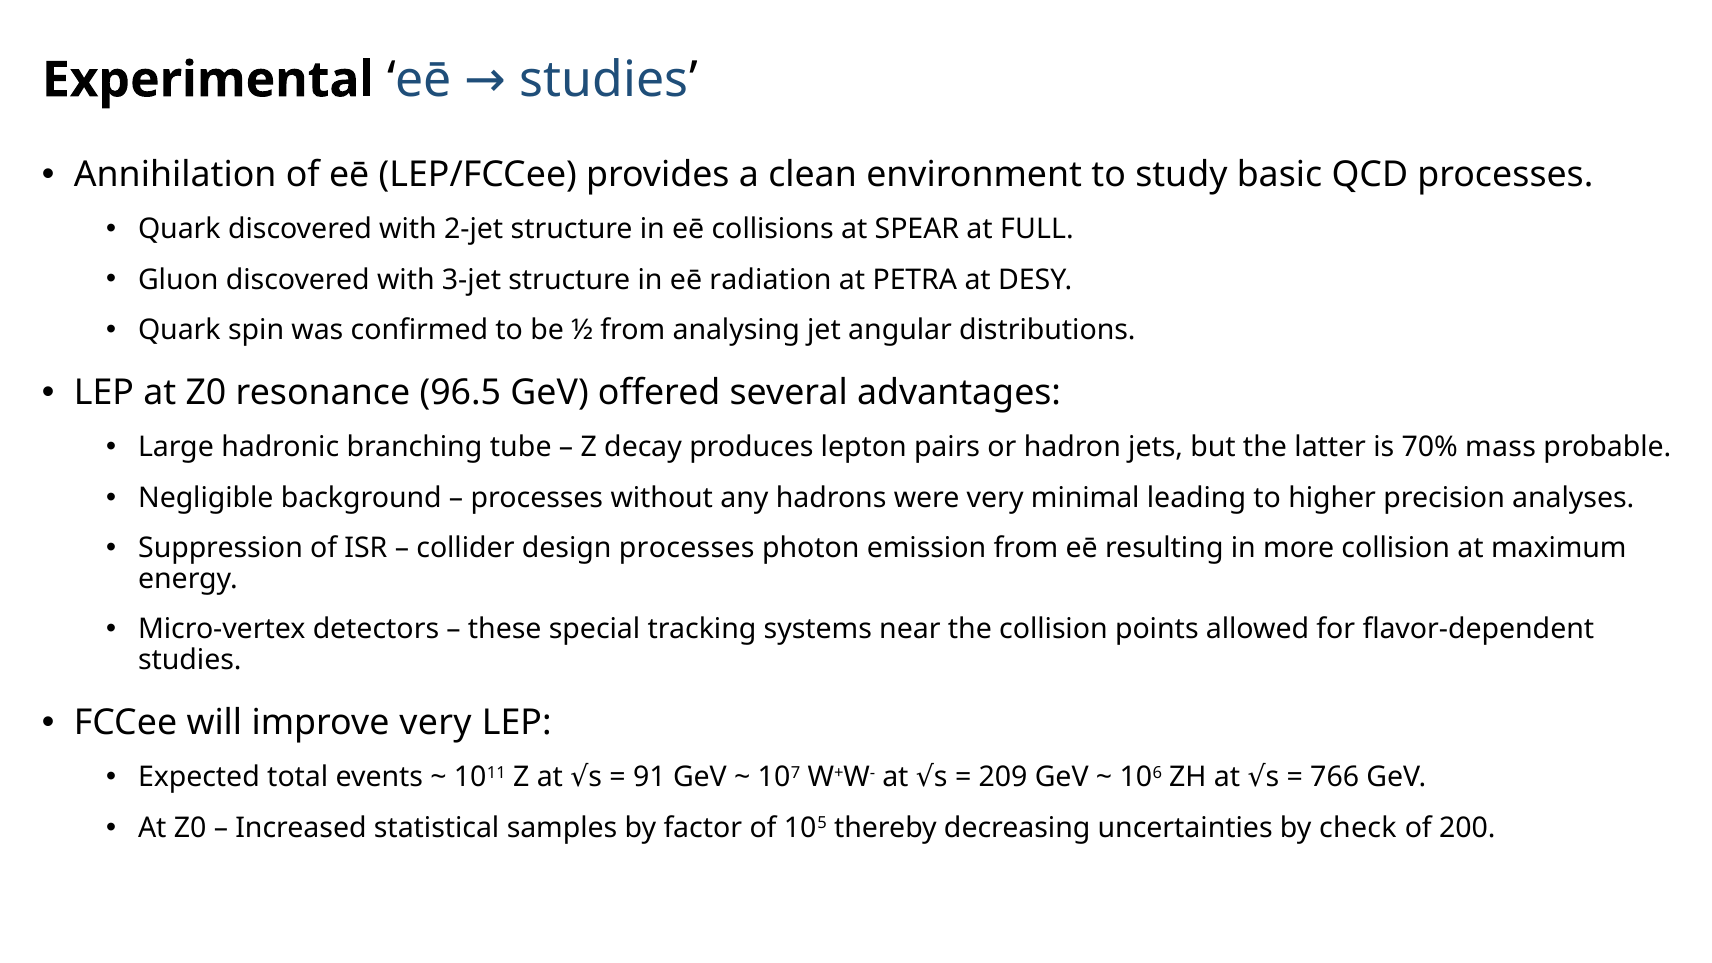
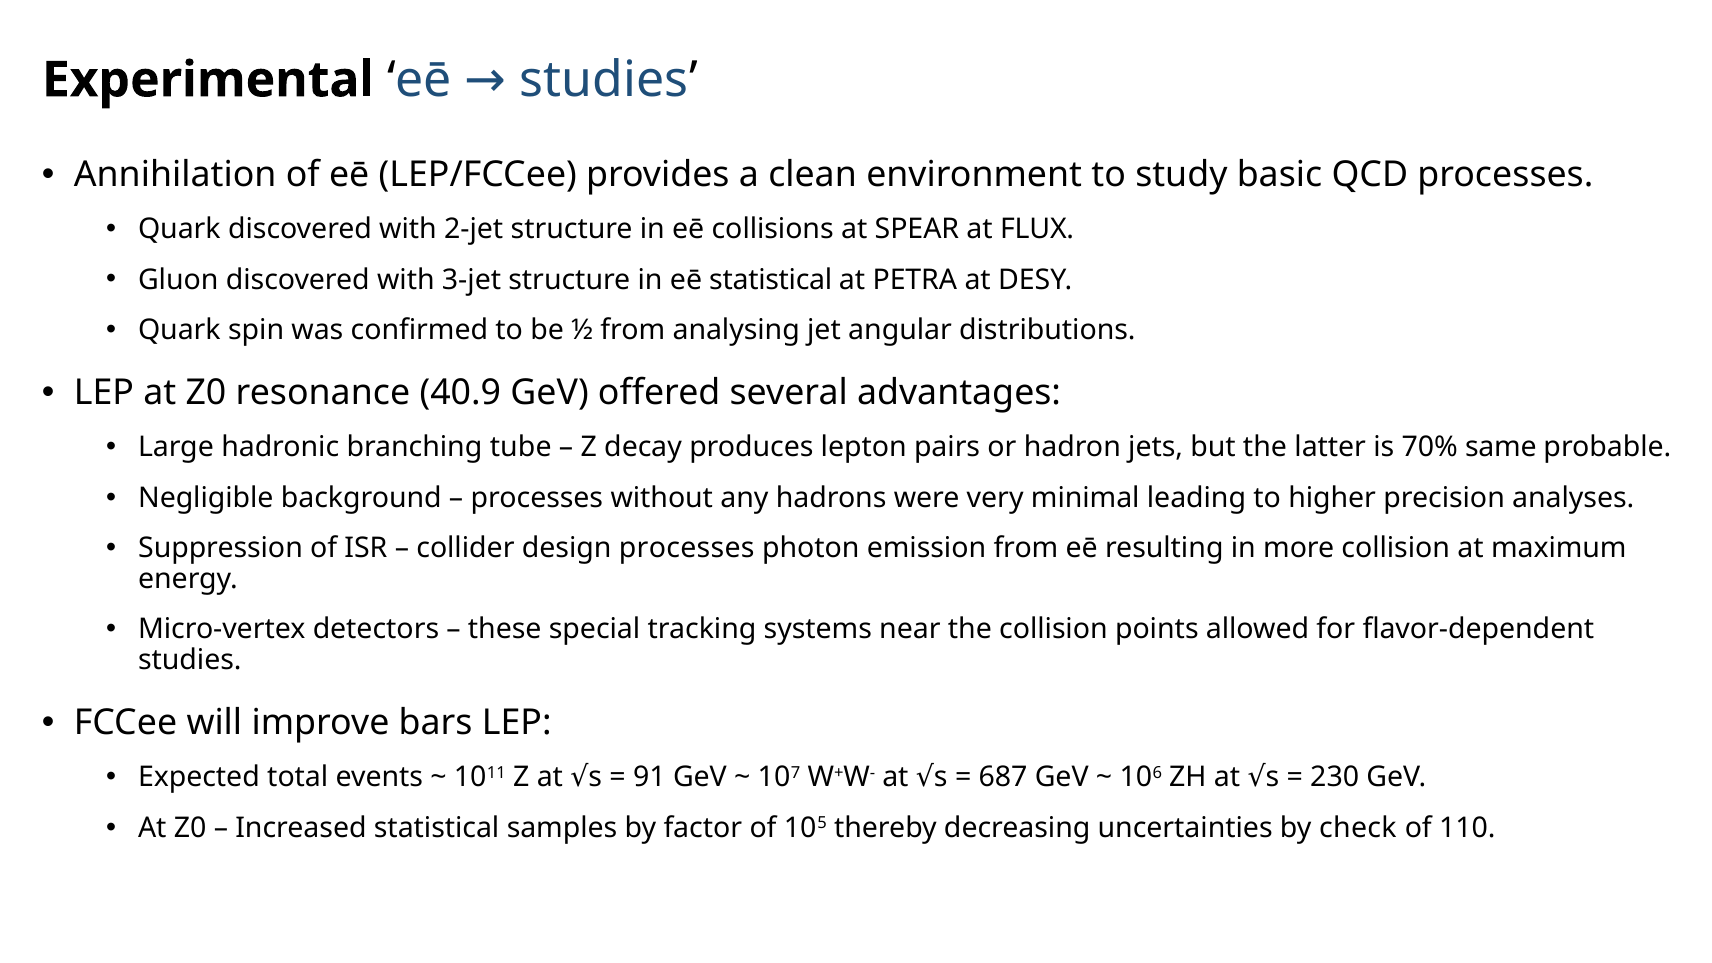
FULL: FULL -> FLUX
eē radiation: radiation -> statistical
96.5: 96.5 -> 40.9
mass: mass -> same
improve very: very -> bars
209: 209 -> 687
766: 766 -> 230
200: 200 -> 110
